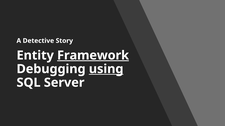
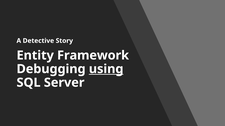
Framework underline: present -> none
